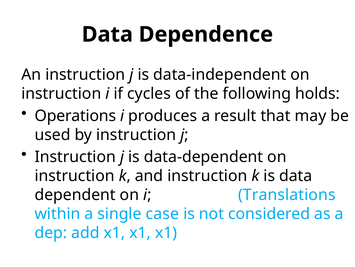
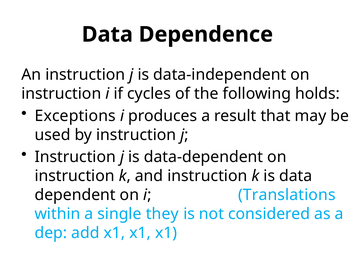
Operations: Operations -> Exceptions
case: case -> they
